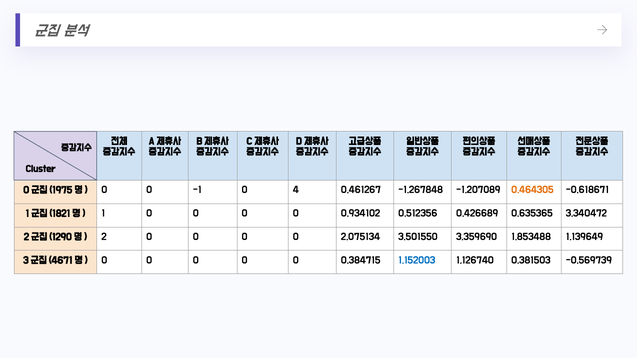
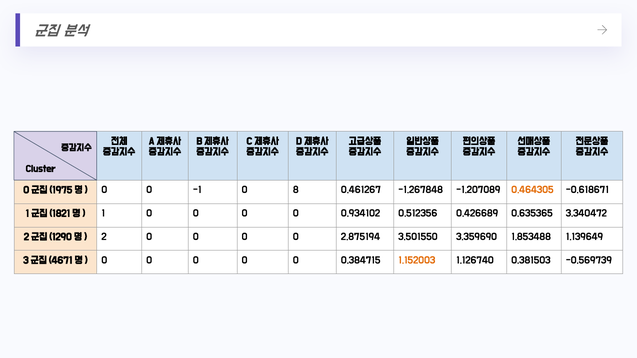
4: 4 -> 8
2.075134: 2.075134 -> 2.875194
1.152003 colour: blue -> orange
